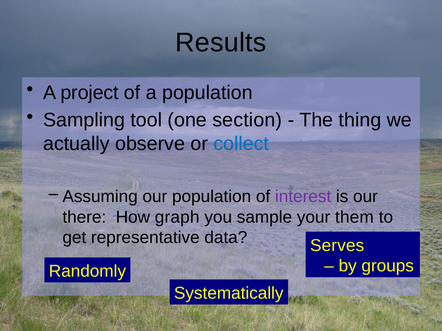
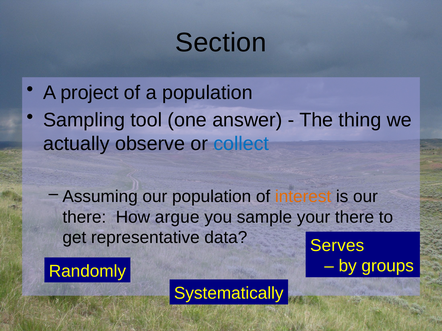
Results: Results -> Section
section: section -> answer
interest colour: purple -> orange
graph: graph -> argue
your them: them -> there
